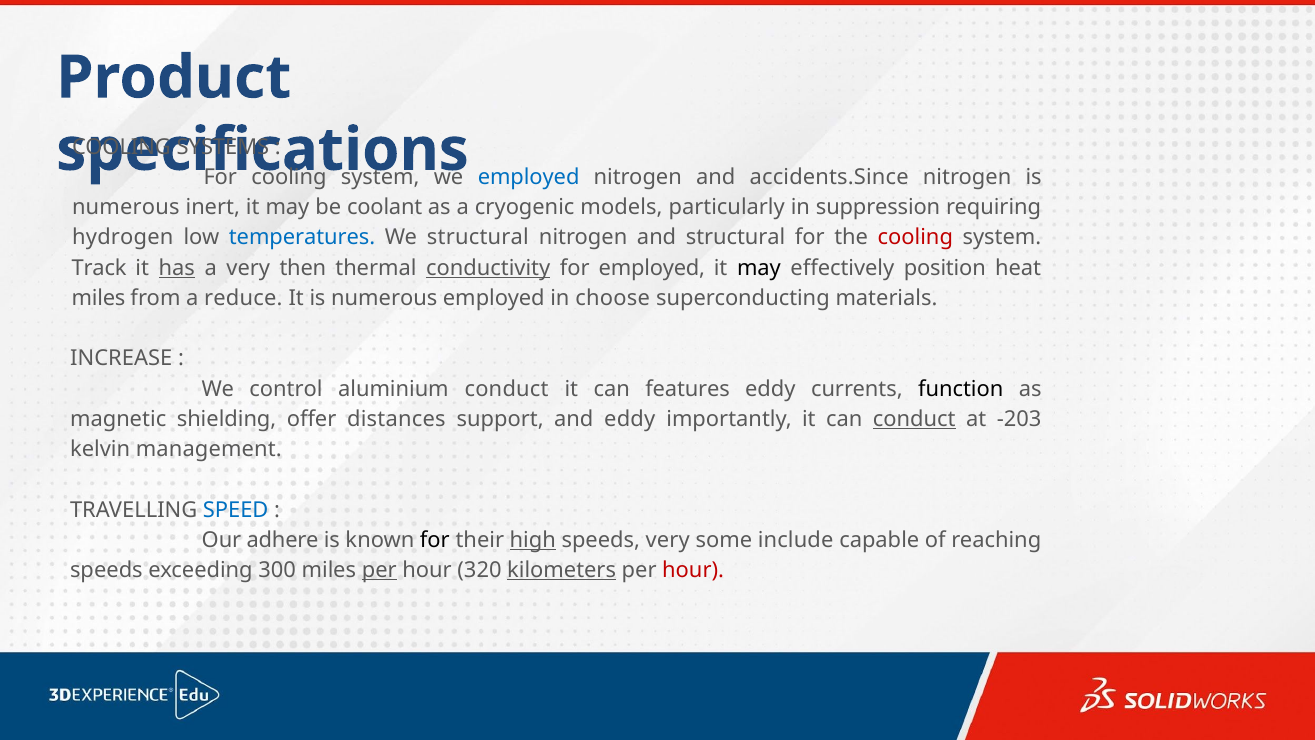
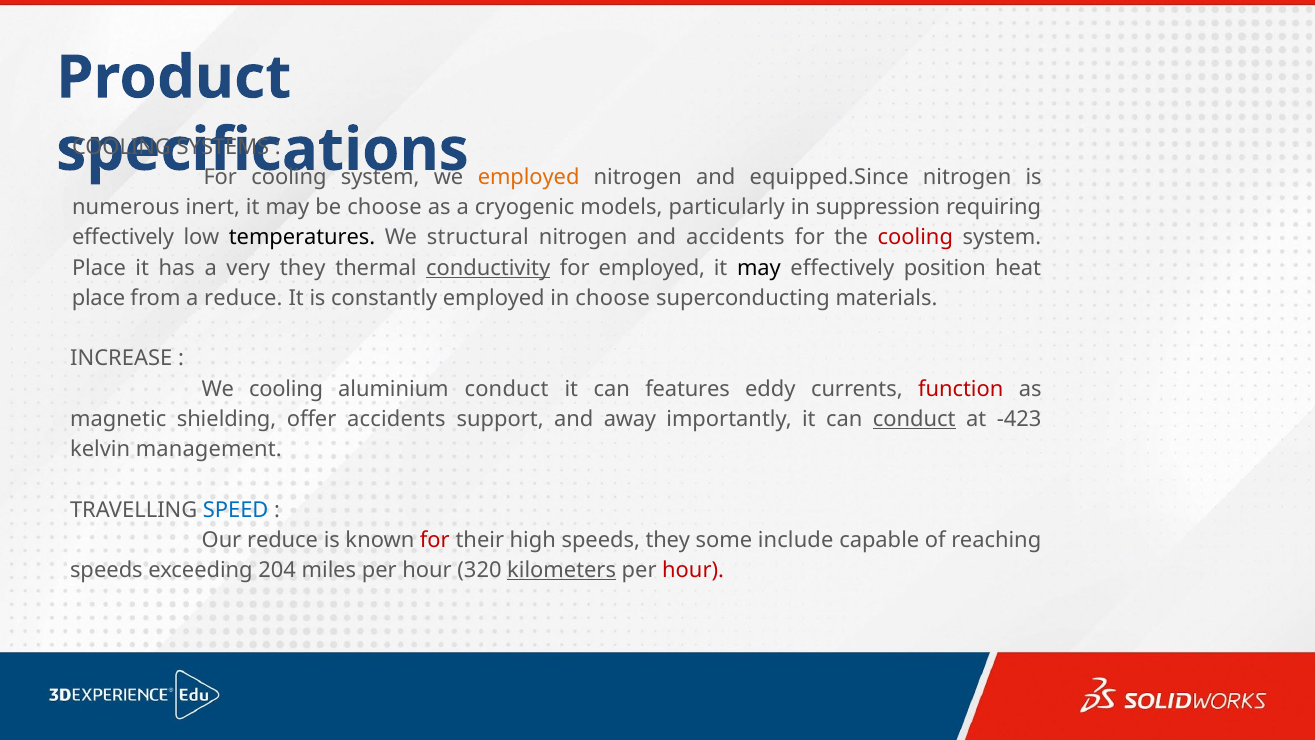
employed at (529, 177) colour: blue -> orange
accidents.Since: accidents.Since -> equipped.Since
be coolant: coolant -> choose
hydrogen at (123, 238): hydrogen -> effectively
temperatures colour: blue -> black
and structural: structural -> accidents
Track at (99, 268): Track -> Place
has underline: present -> none
very then: then -> they
miles at (99, 298): miles -> place
It is numerous: numerous -> constantly
We control: control -> cooling
function colour: black -> red
offer distances: distances -> accidents
and eddy: eddy -> away
-203: -203 -> -423
Our adhere: adhere -> reduce
for at (435, 540) colour: black -> red
high underline: present -> none
speeds very: very -> they
300: 300 -> 204
per at (379, 570) underline: present -> none
